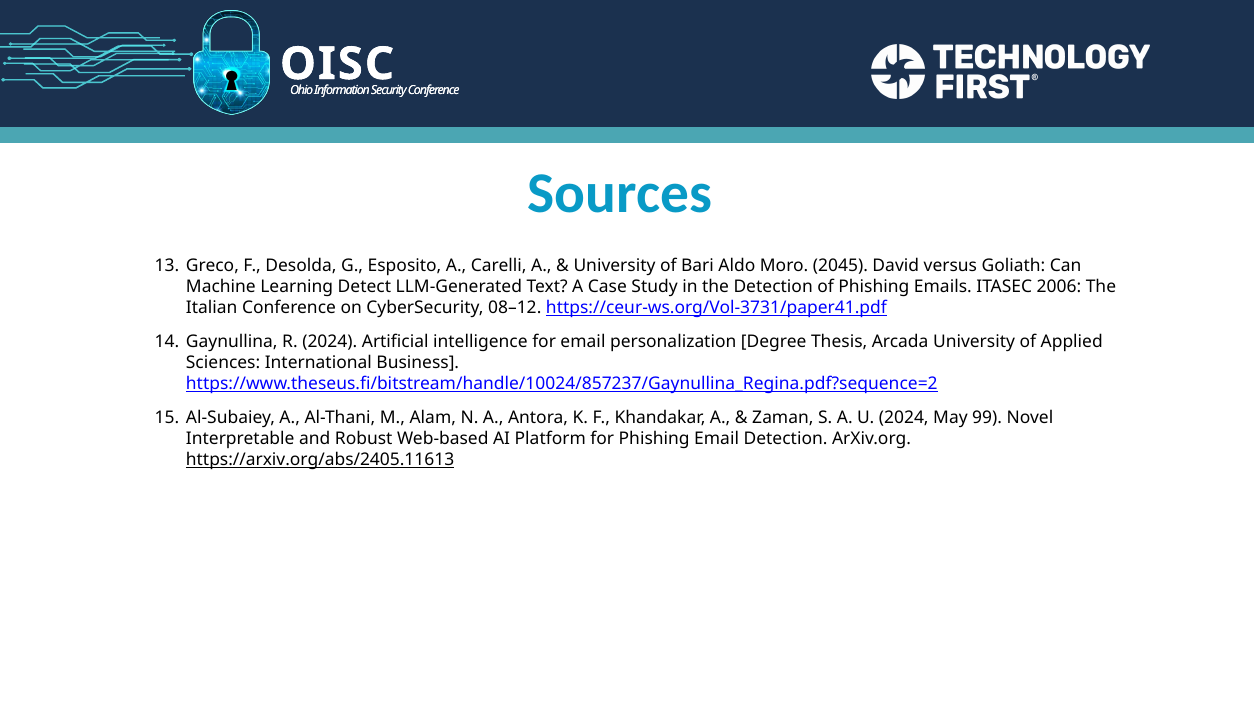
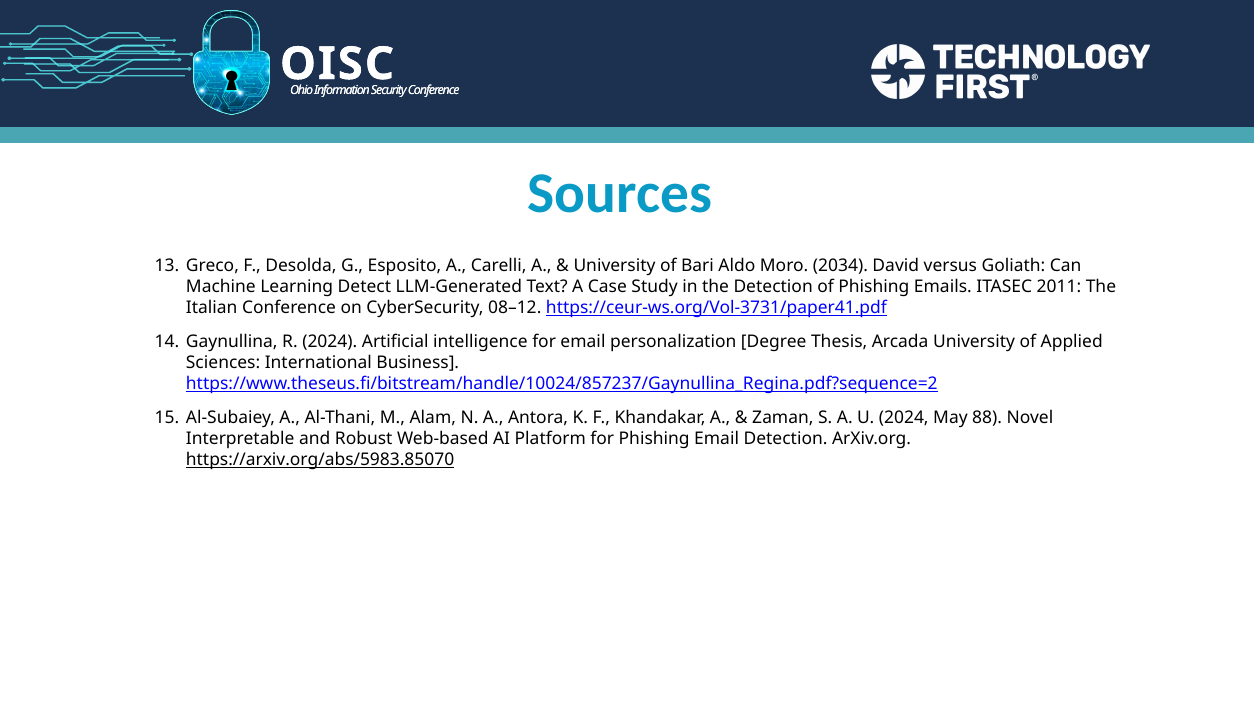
2045: 2045 -> 2034
2006: 2006 -> 2011
99: 99 -> 88
https://arxiv.org/abs/2405.11613: https://arxiv.org/abs/2405.11613 -> https://arxiv.org/abs/5983.85070
